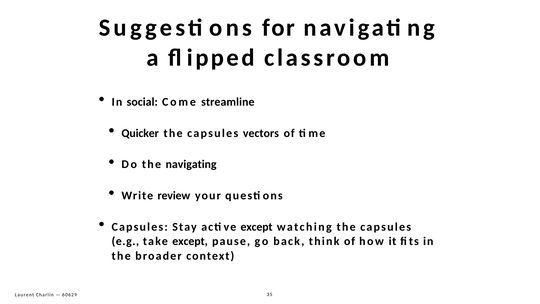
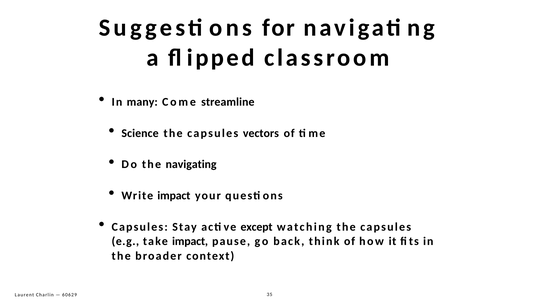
social: social -> many
Quicker: Quicker -> Science
Write review: review -> impact
take except: except -> impact
